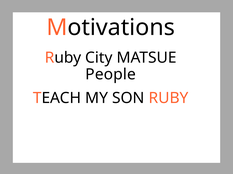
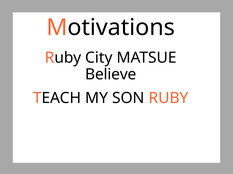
People: People -> Believe
